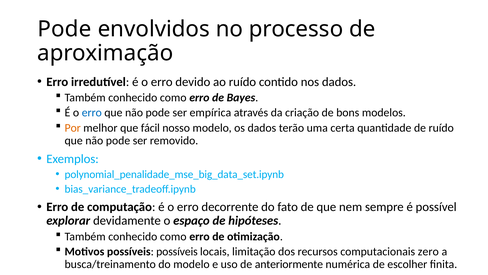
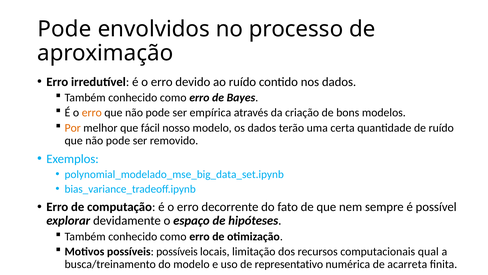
erro at (92, 113) colour: blue -> orange
polynomial_penalidade_mse_big_data_set.ipynb: polynomial_penalidade_mse_big_data_set.ipynb -> polynomial_modelado_mse_big_data_set.ipynb
zero: zero -> qual
anteriormente: anteriormente -> representativo
escolher: escolher -> acarreta
